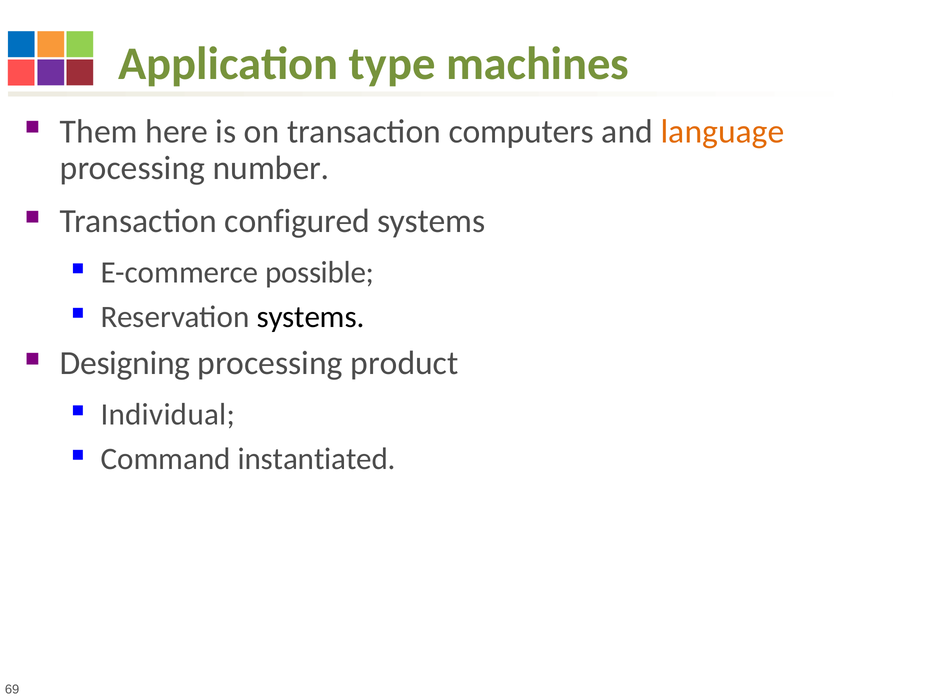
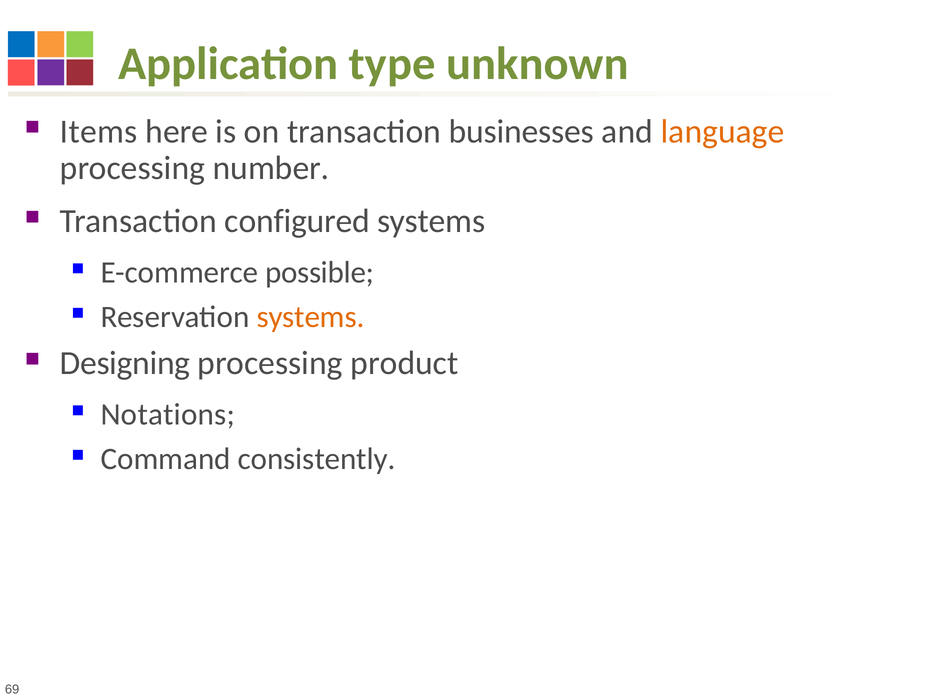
machines: machines -> unknown
Them: Them -> Items
computers: computers -> businesses
systems at (310, 317) colour: black -> orange
Individual: Individual -> Notations
instantiated: instantiated -> consistently
